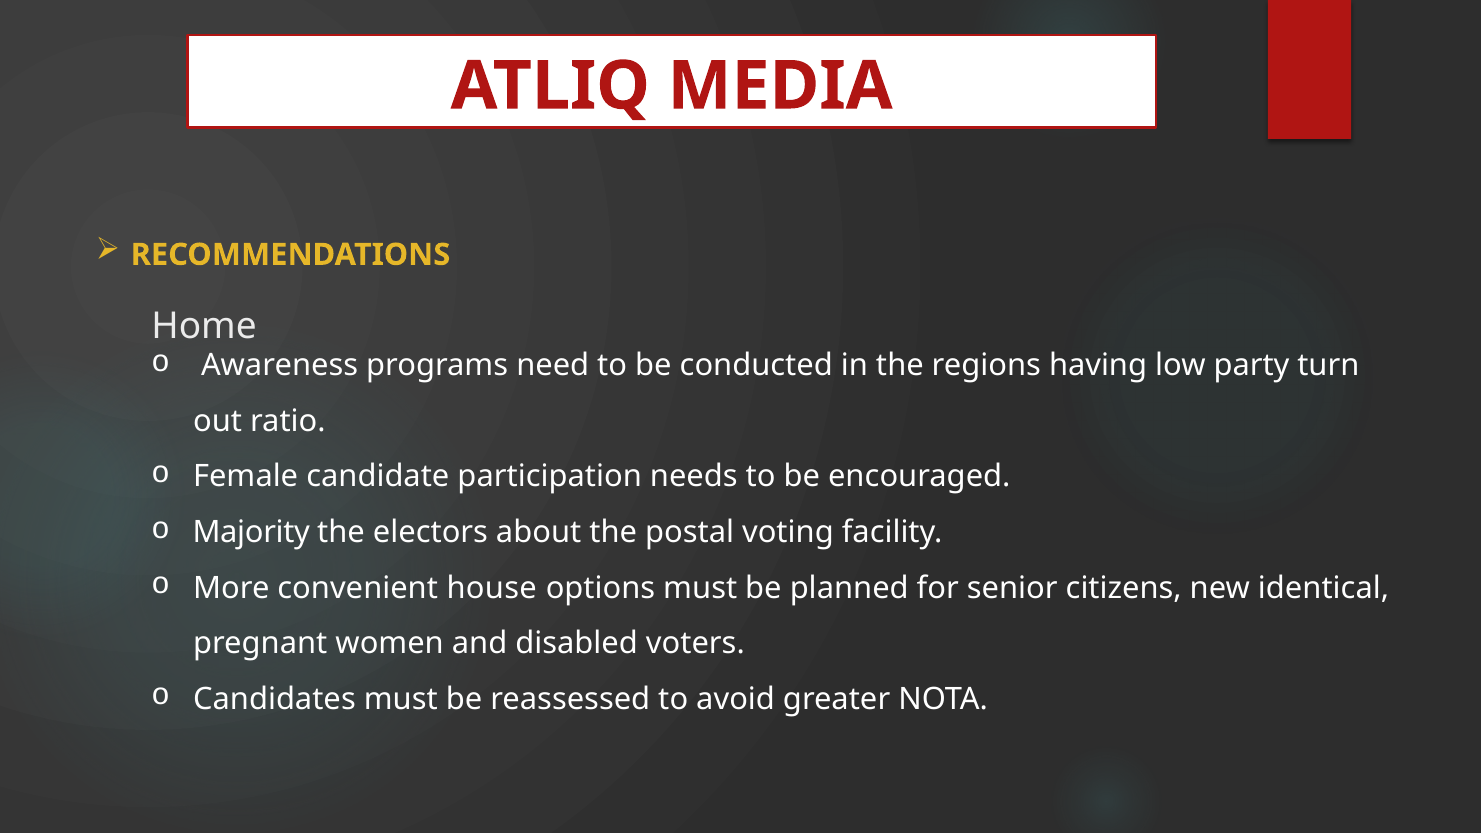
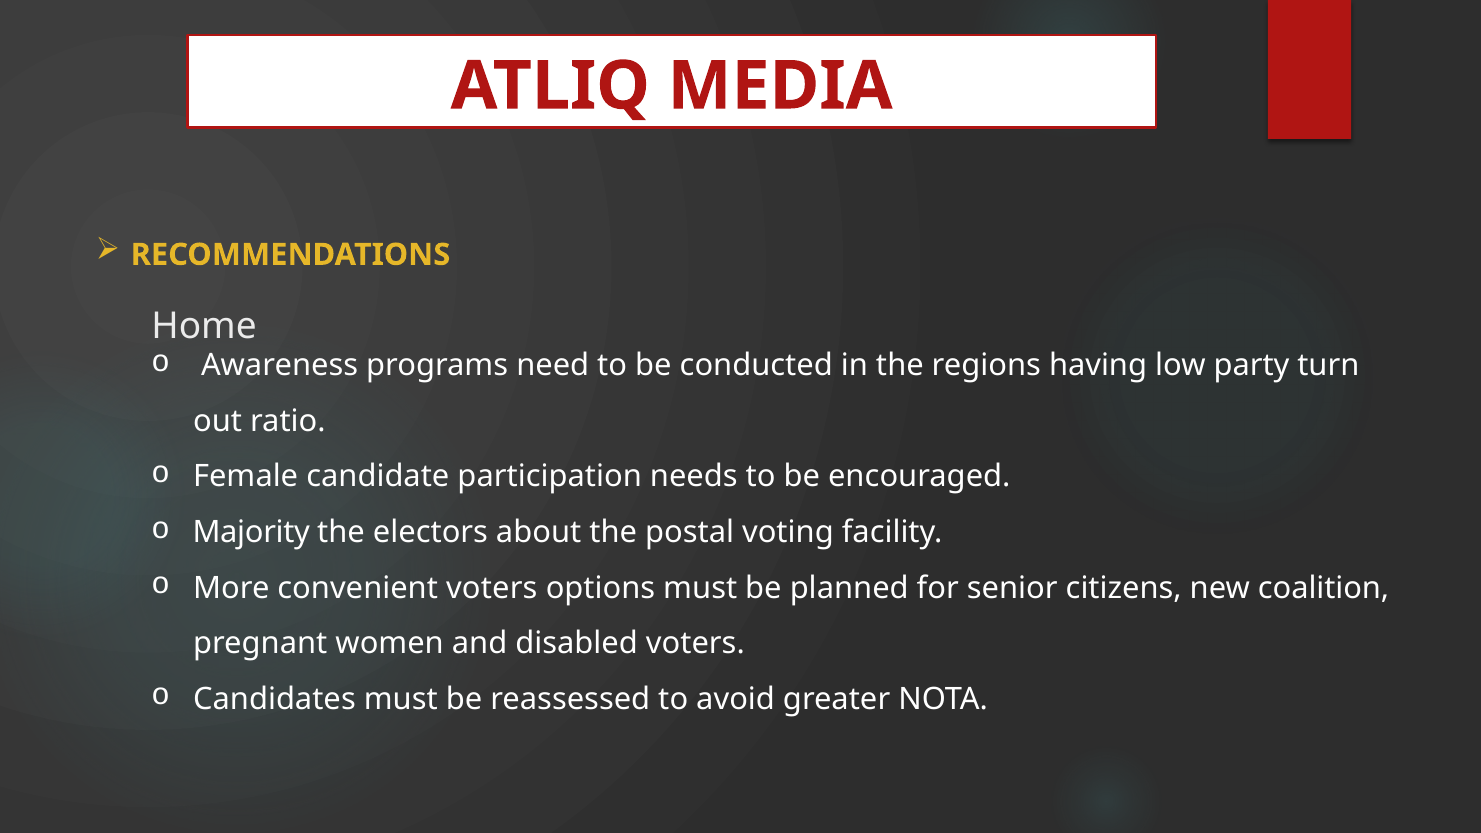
convenient house: house -> voters
identical: identical -> coalition
